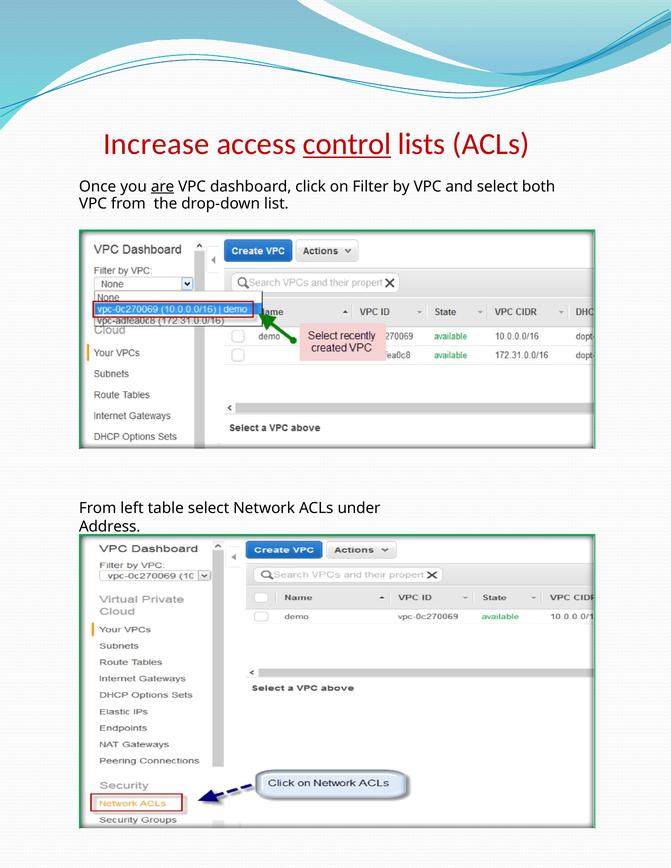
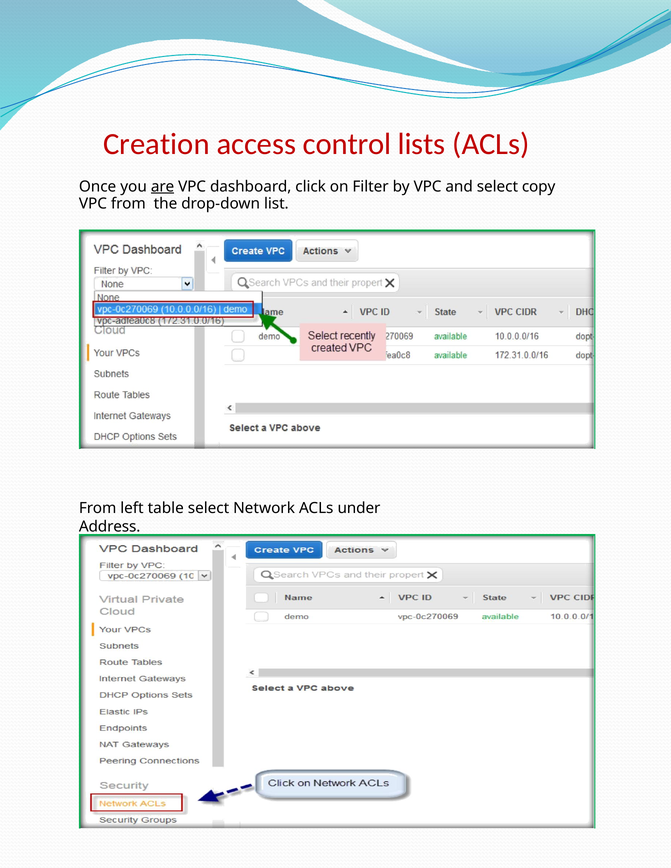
Increase: Increase -> Creation
control underline: present -> none
both: both -> copy
